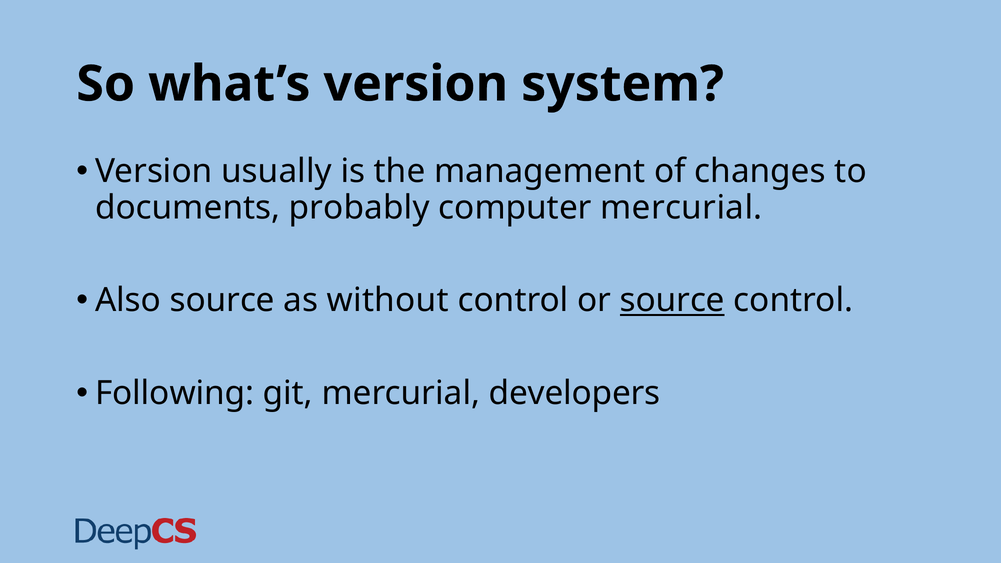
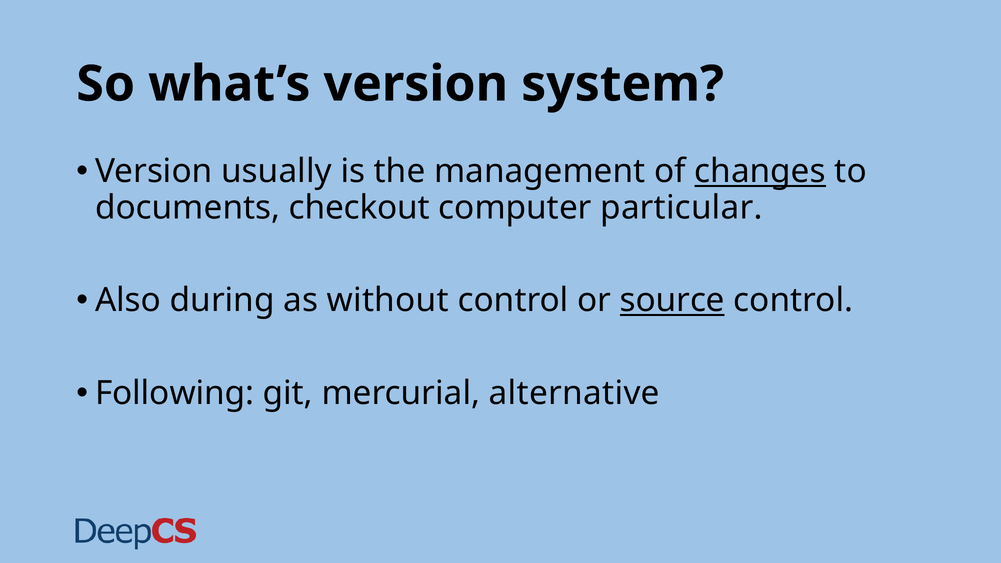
changes underline: none -> present
probably: probably -> checkout
computer mercurial: mercurial -> particular
Also source: source -> during
developers: developers -> alternative
